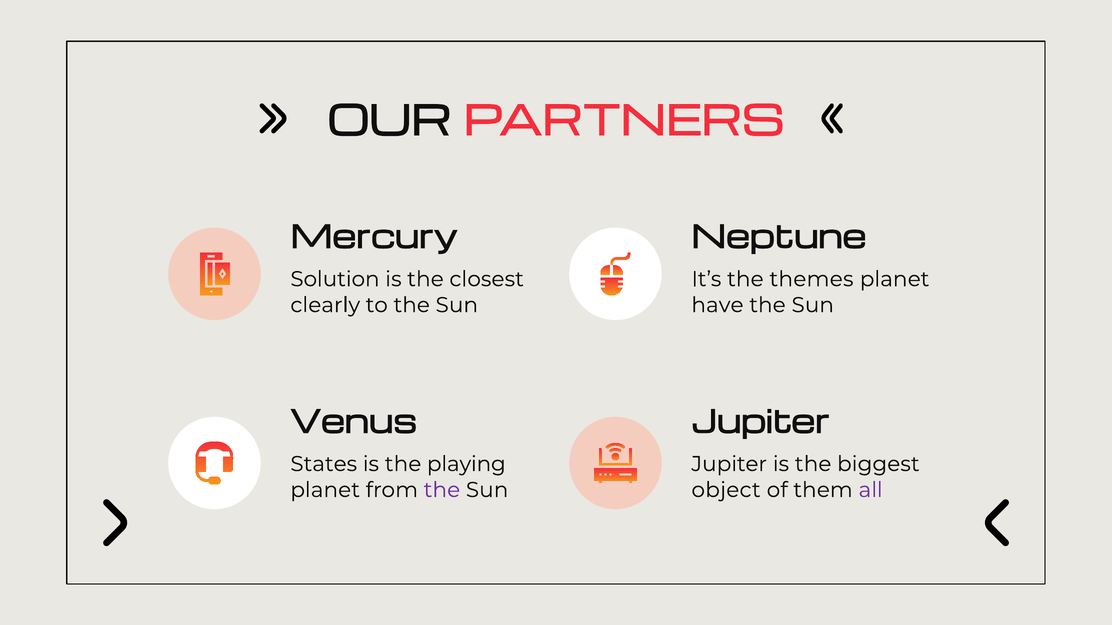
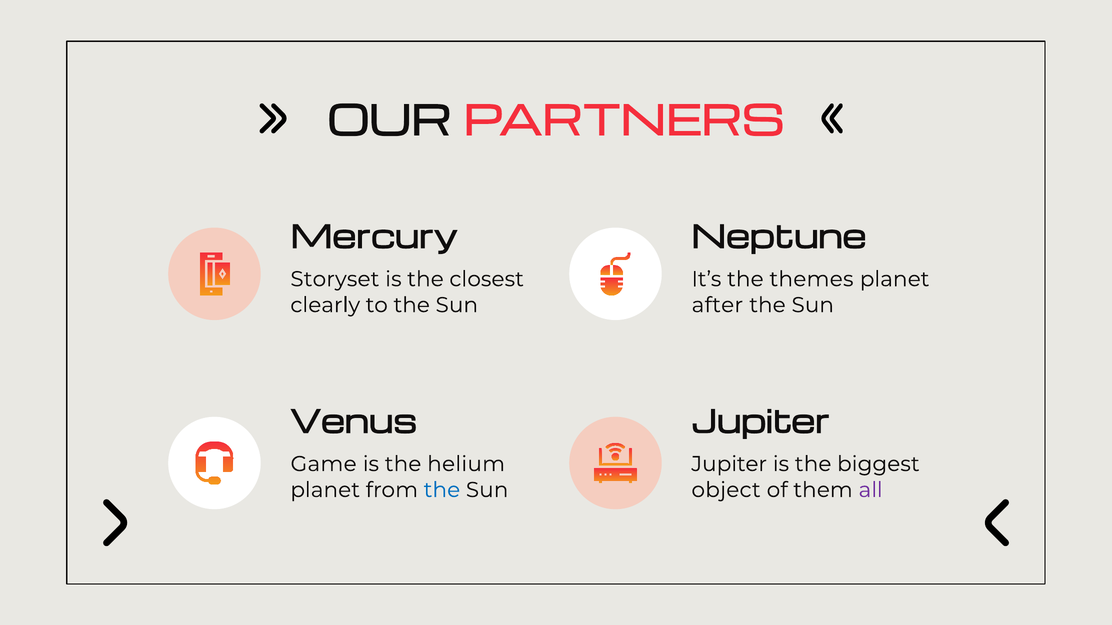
Solution: Solution -> Storyset
have: have -> after
States: States -> Game
playing: playing -> helium
the at (442, 490) colour: purple -> blue
